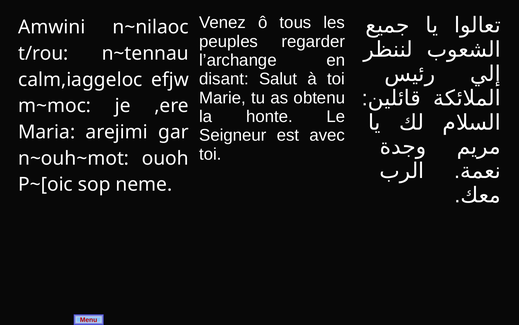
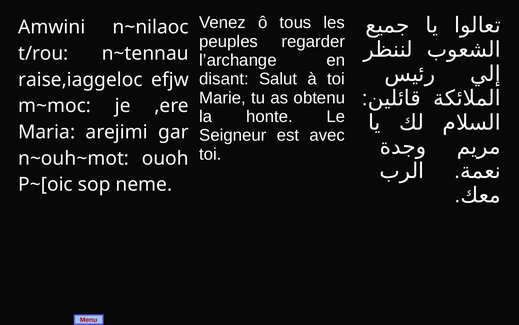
calm,iaggeloc: calm,iaggeloc -> raise,iaggeloc
